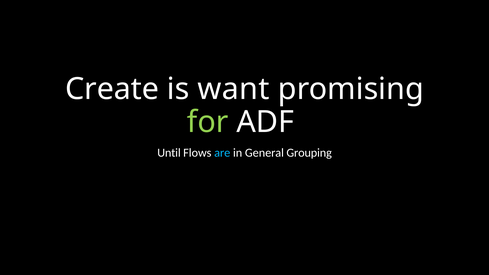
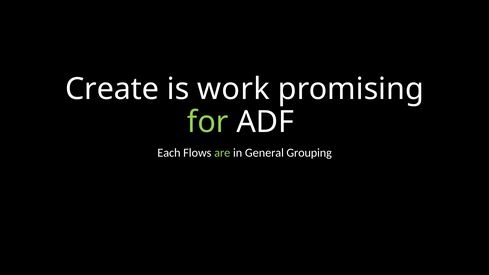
want: want -> work
Until: Until -> Each
are colour: light blue -> light green
